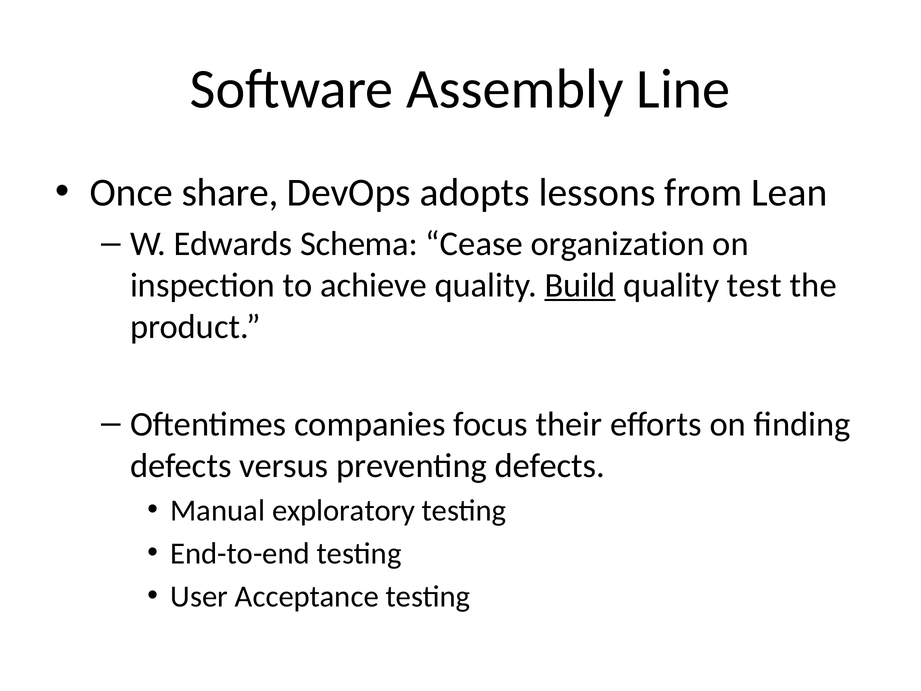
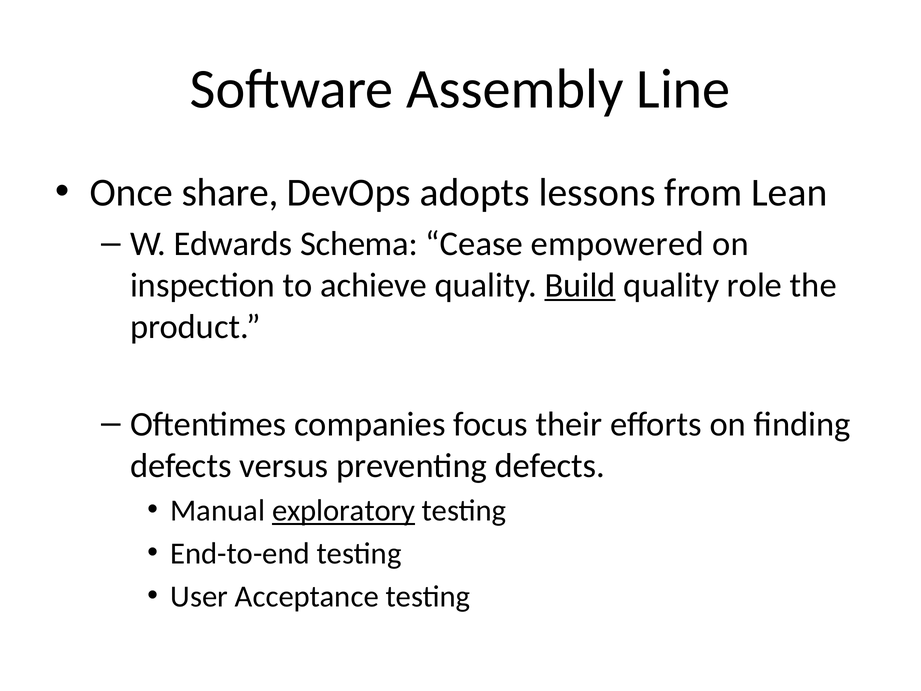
organization: organization -> empowered
test: test -> role
exploratory underline: none -> present
